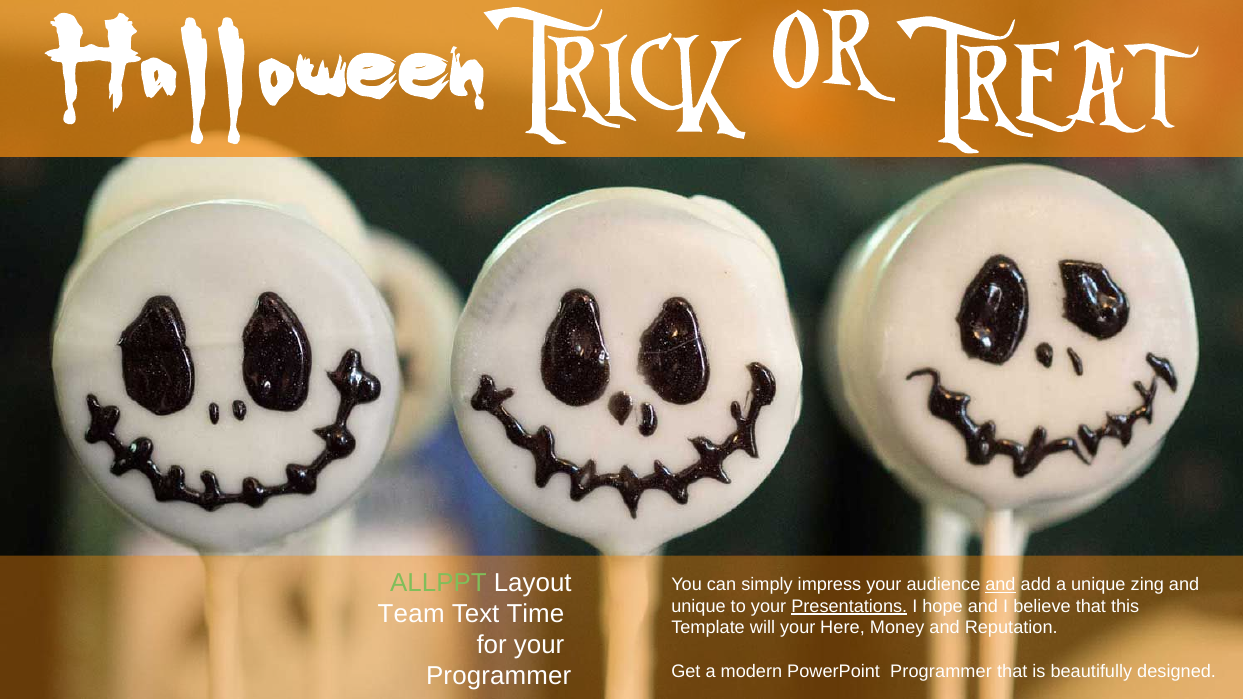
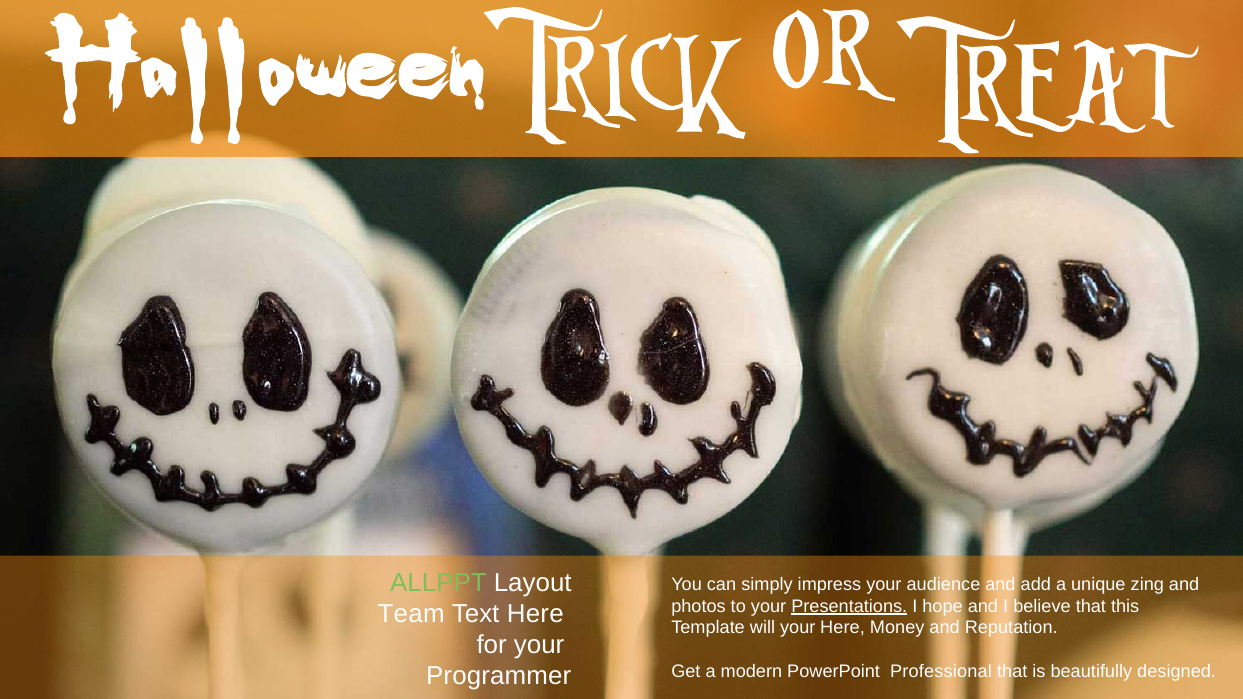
and at (1000, 585) underline: present -> none
unique at (699, 606): unique -> photos
Text Time: Time -> Here
PowerPoint Programmer: Programmer -> Professional
